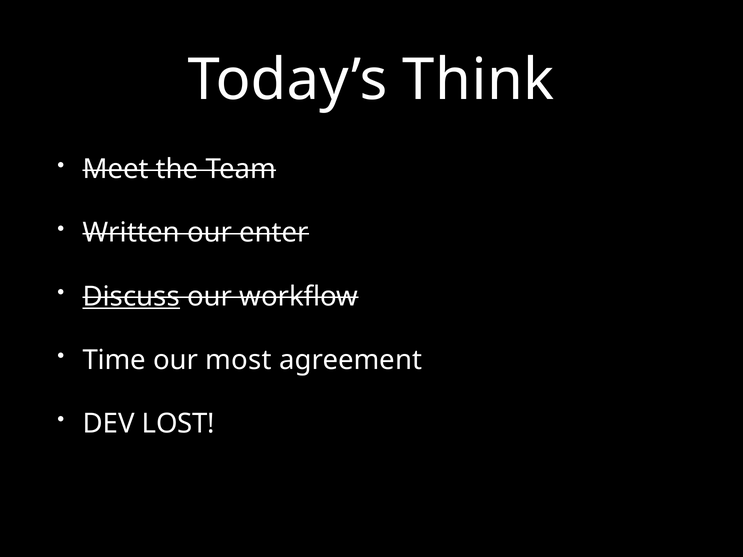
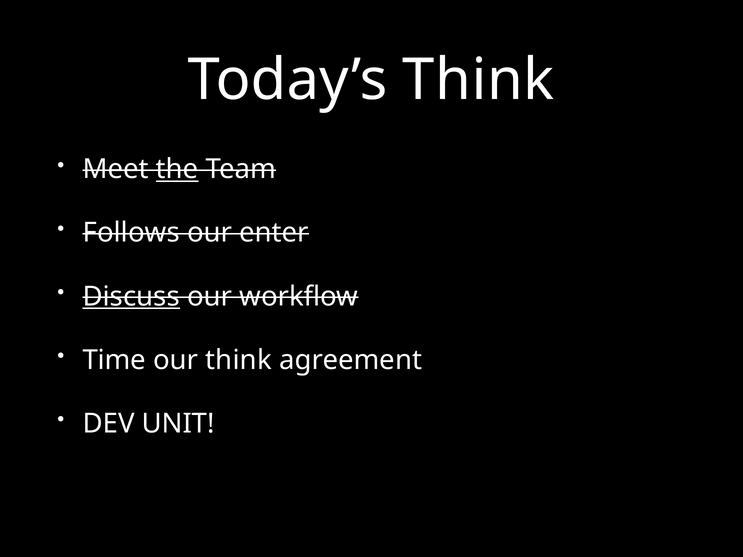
the underline: none -> present
Written: Written -> Follows
our most: most -> think
LOST: LOST -> UNIT
